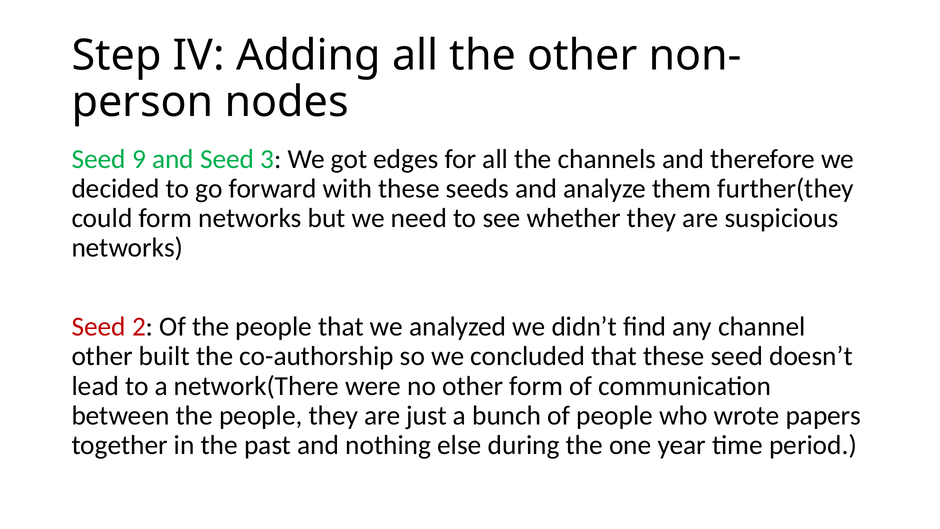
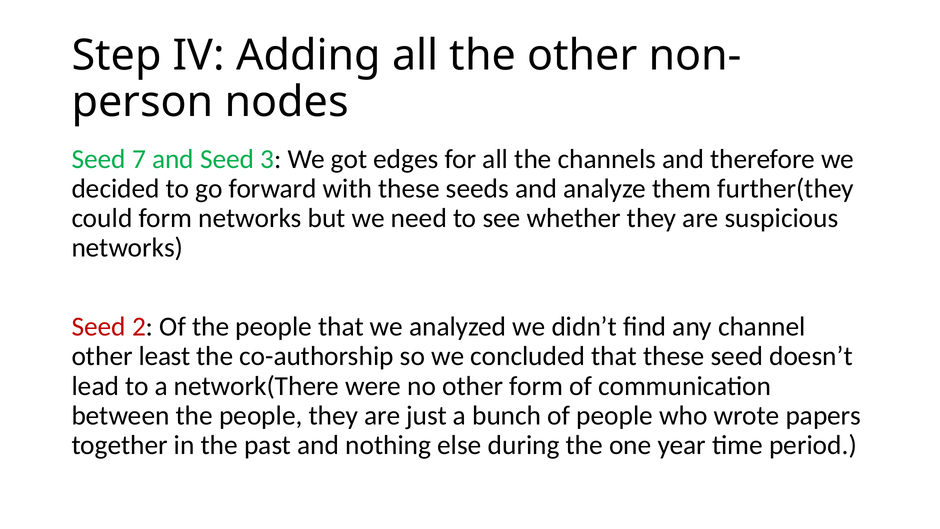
9: 9 -> 7
built: built -> least
